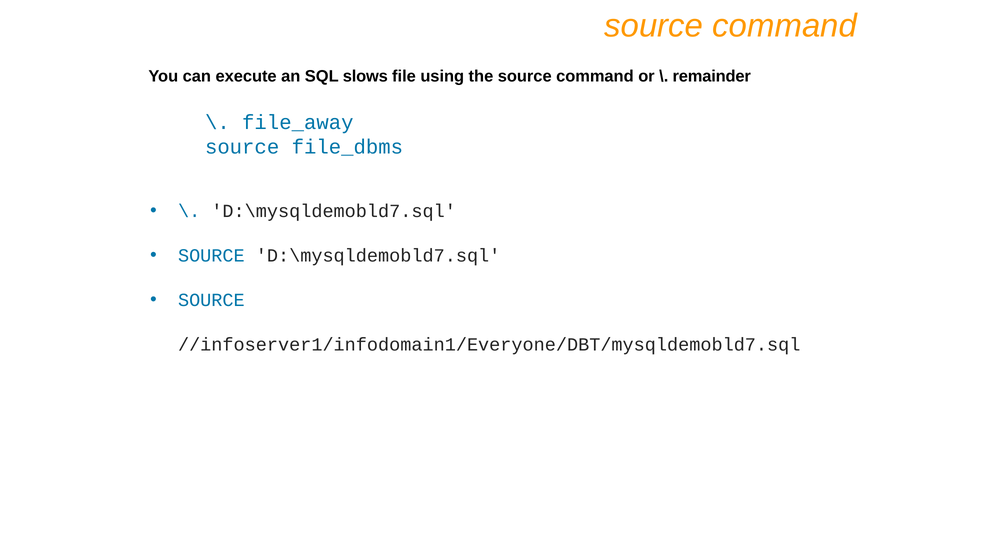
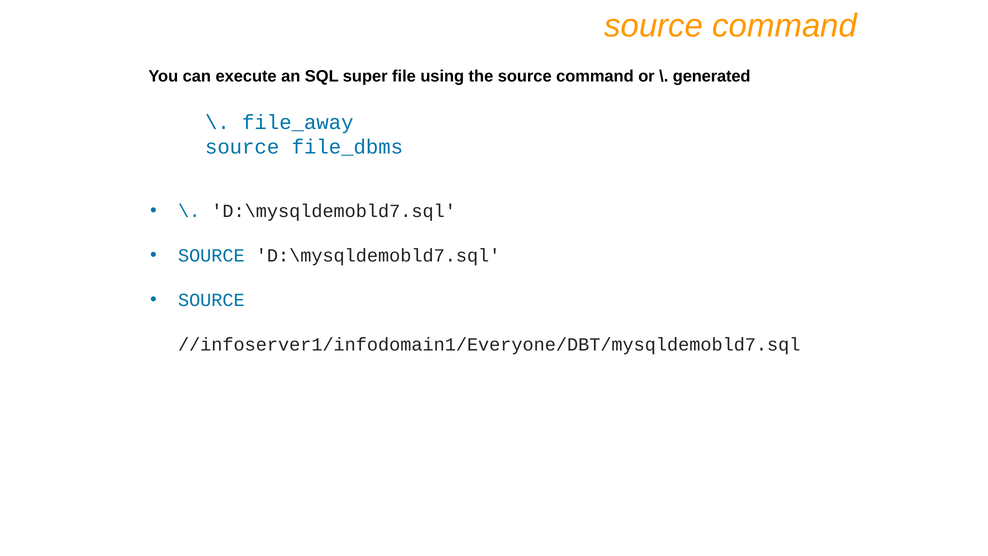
slows: slows -> super
remainder: remainder -> generated
